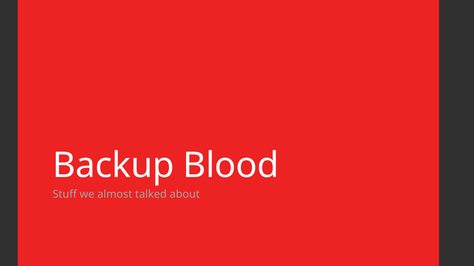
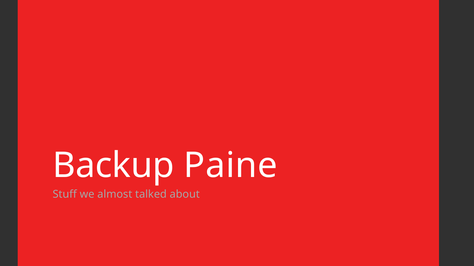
Blood: Blood -> Paine
